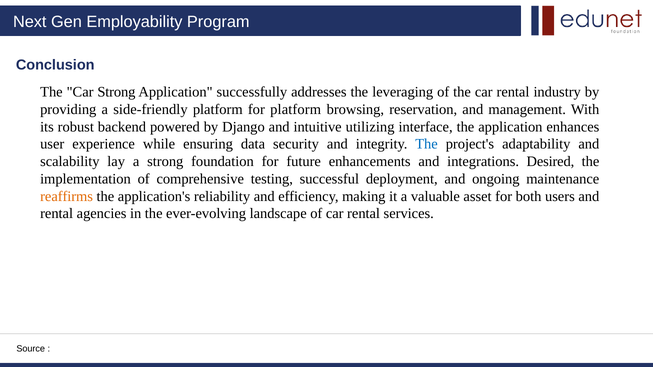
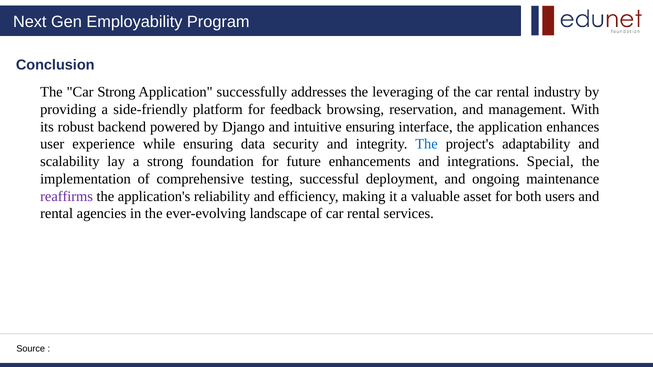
for platform: platform -> feedback
intuitive utilizing: utilizing -> ensuring
Desired: Desired -> Special
reaffirms colour: orange -> purple
